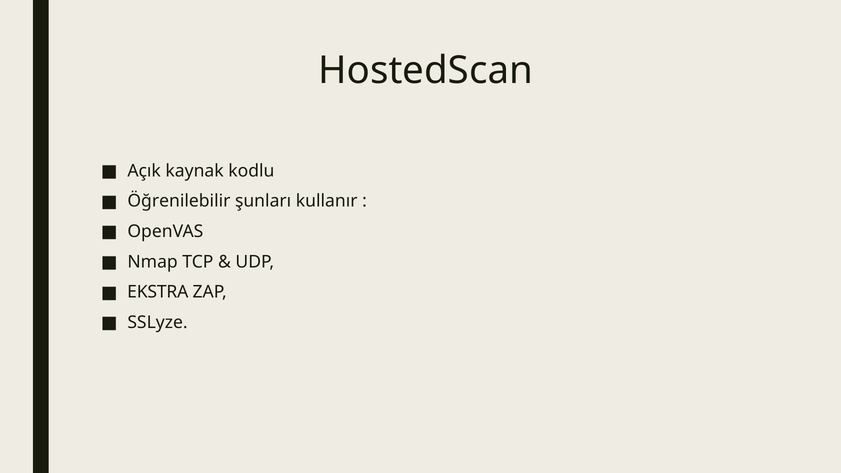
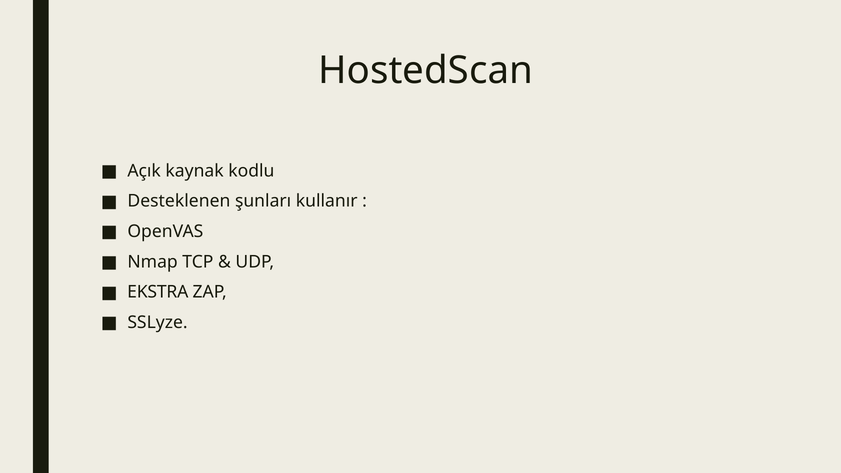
Öğrenilebilir: Öğrenilebilir -> Desteklenen
